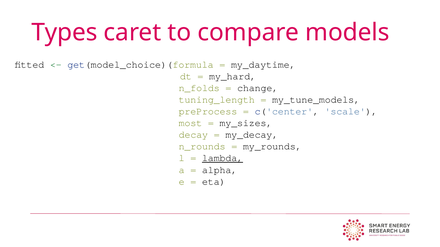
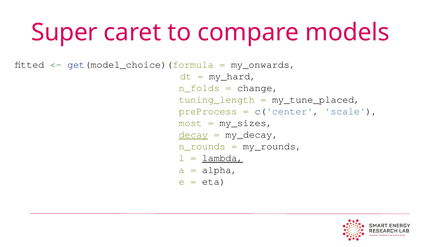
Types: Types -> Super
my_daytime: my_daytime -> my_onwards
my_tune_models: my_tune_models -> my_tune_placed
decay underline: none -> present
